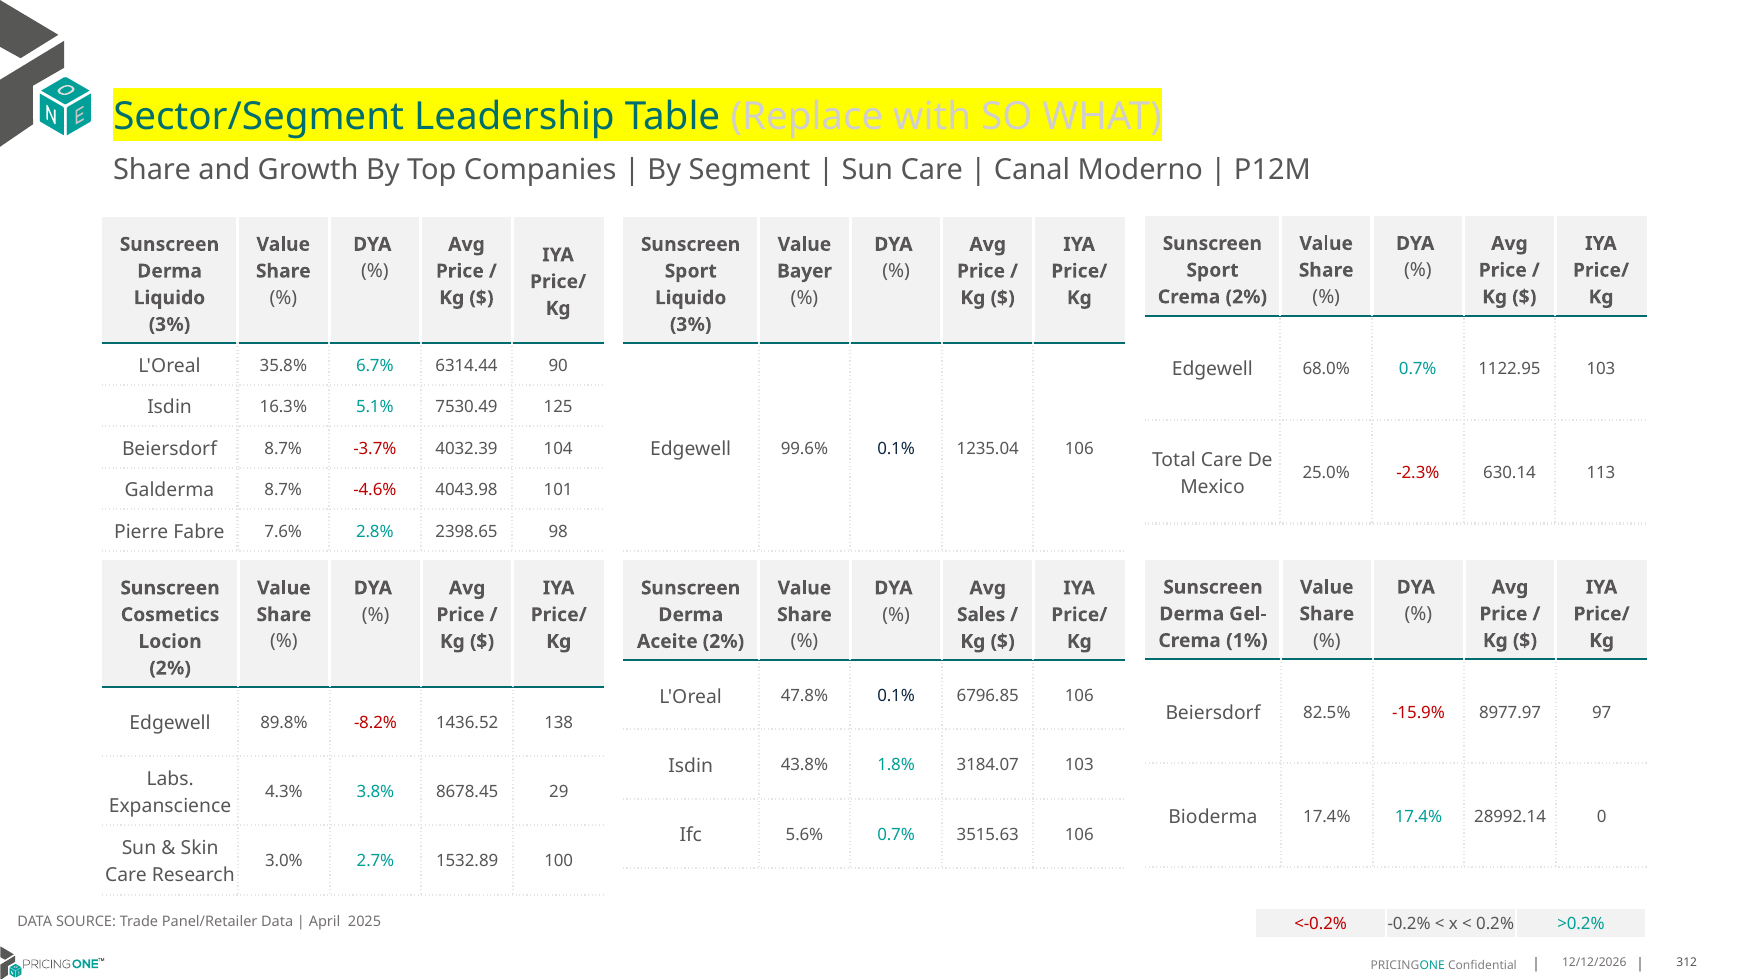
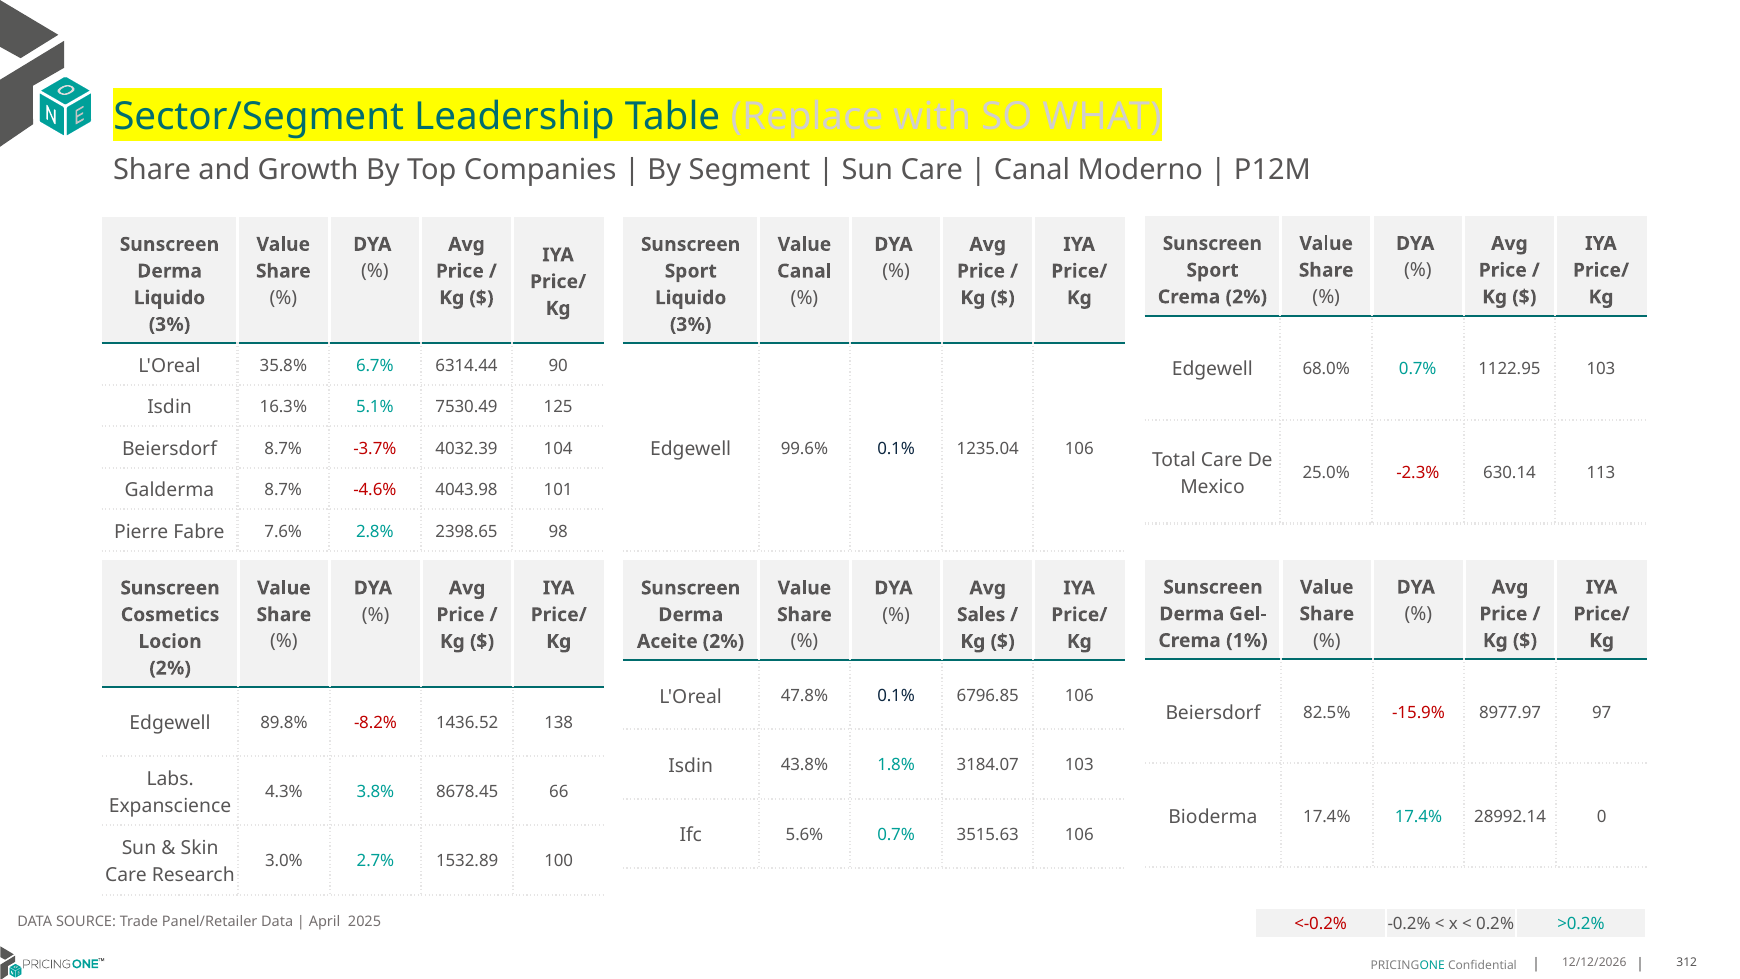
Bayer at (805, 271): Bayer -> Canal
29: 29 -> 66
